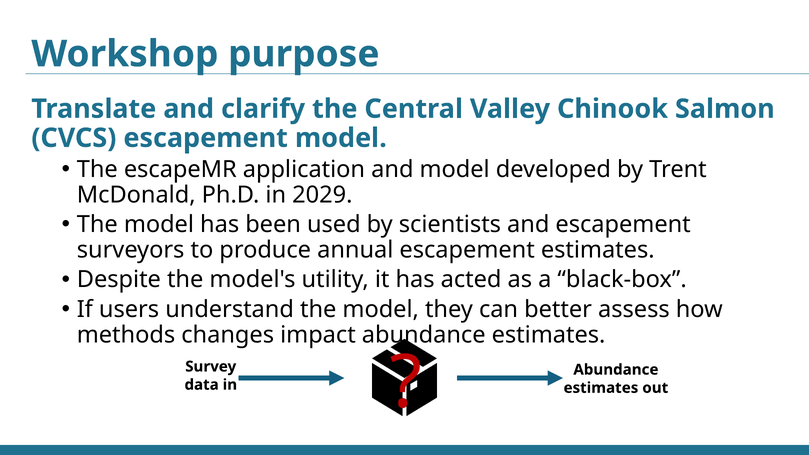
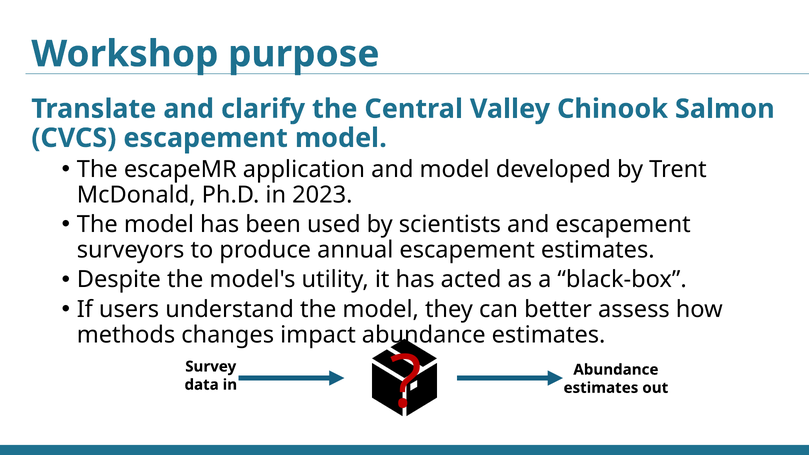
2029: 2029 -> 2023
